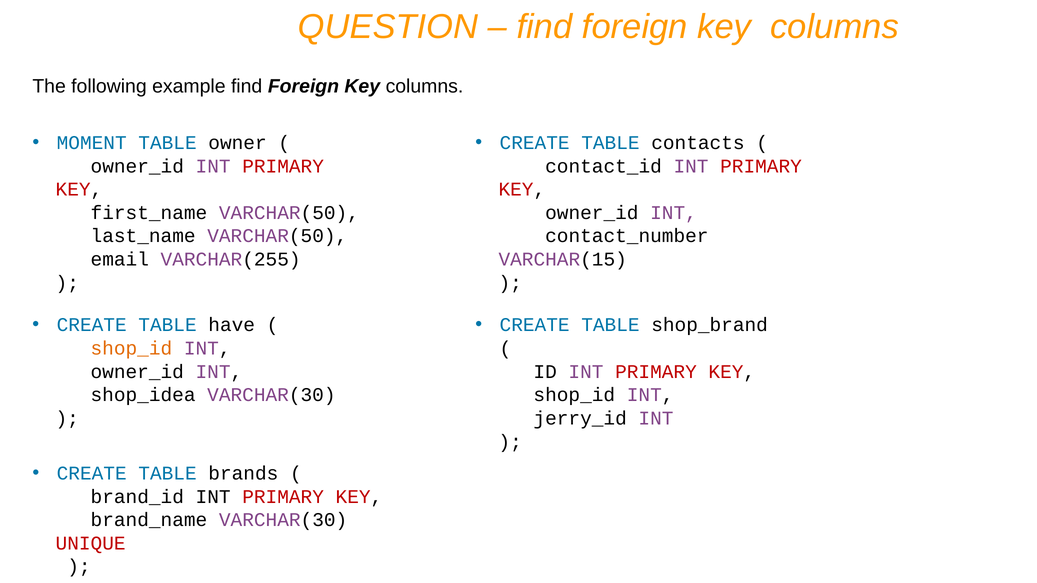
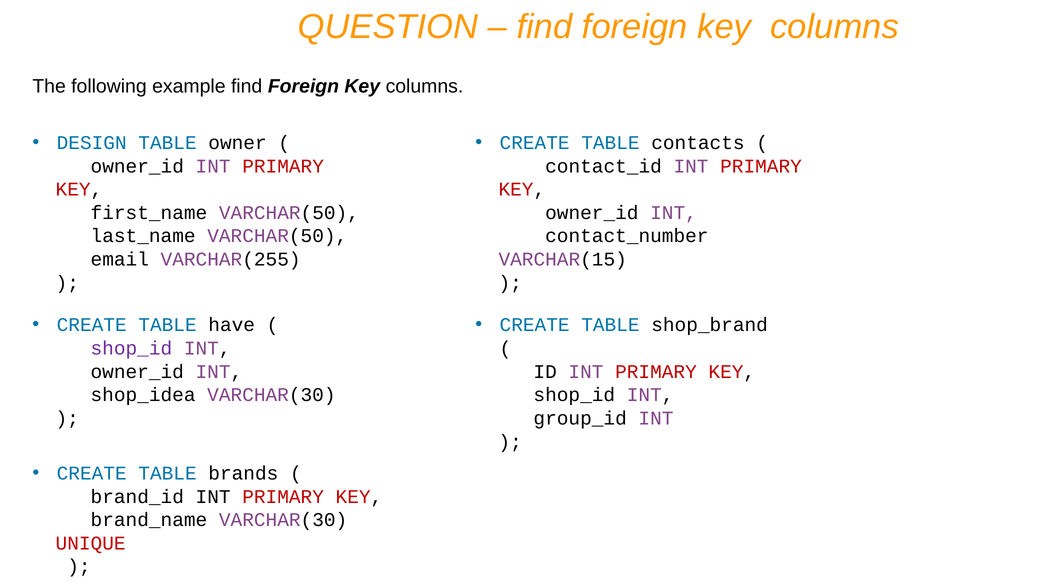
MOMENT: MOMENT -> DESIGN
shop_id at (131, 348) colour: orange -> purple
jerry_id: jerry_id -> group_id
